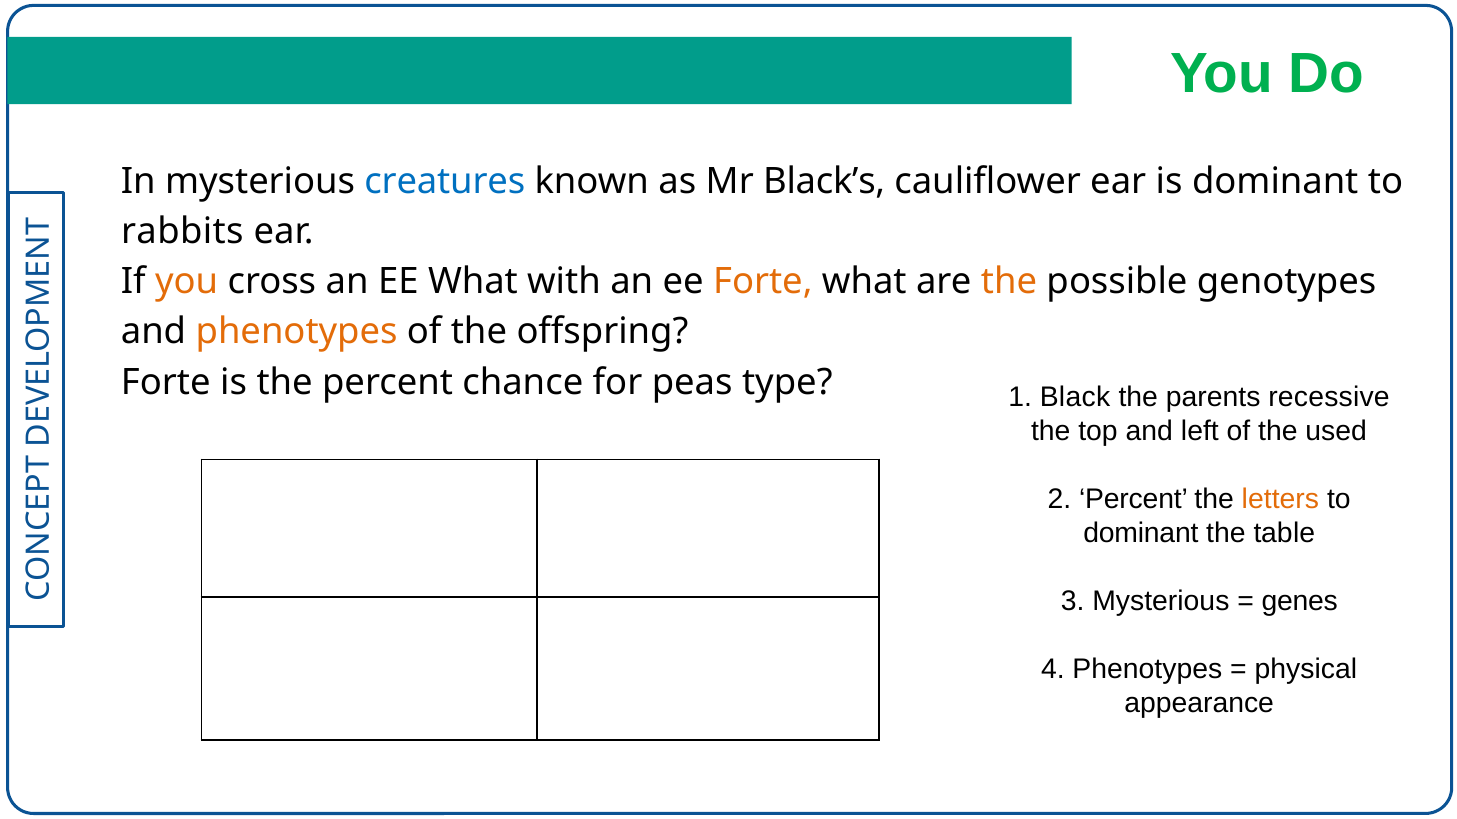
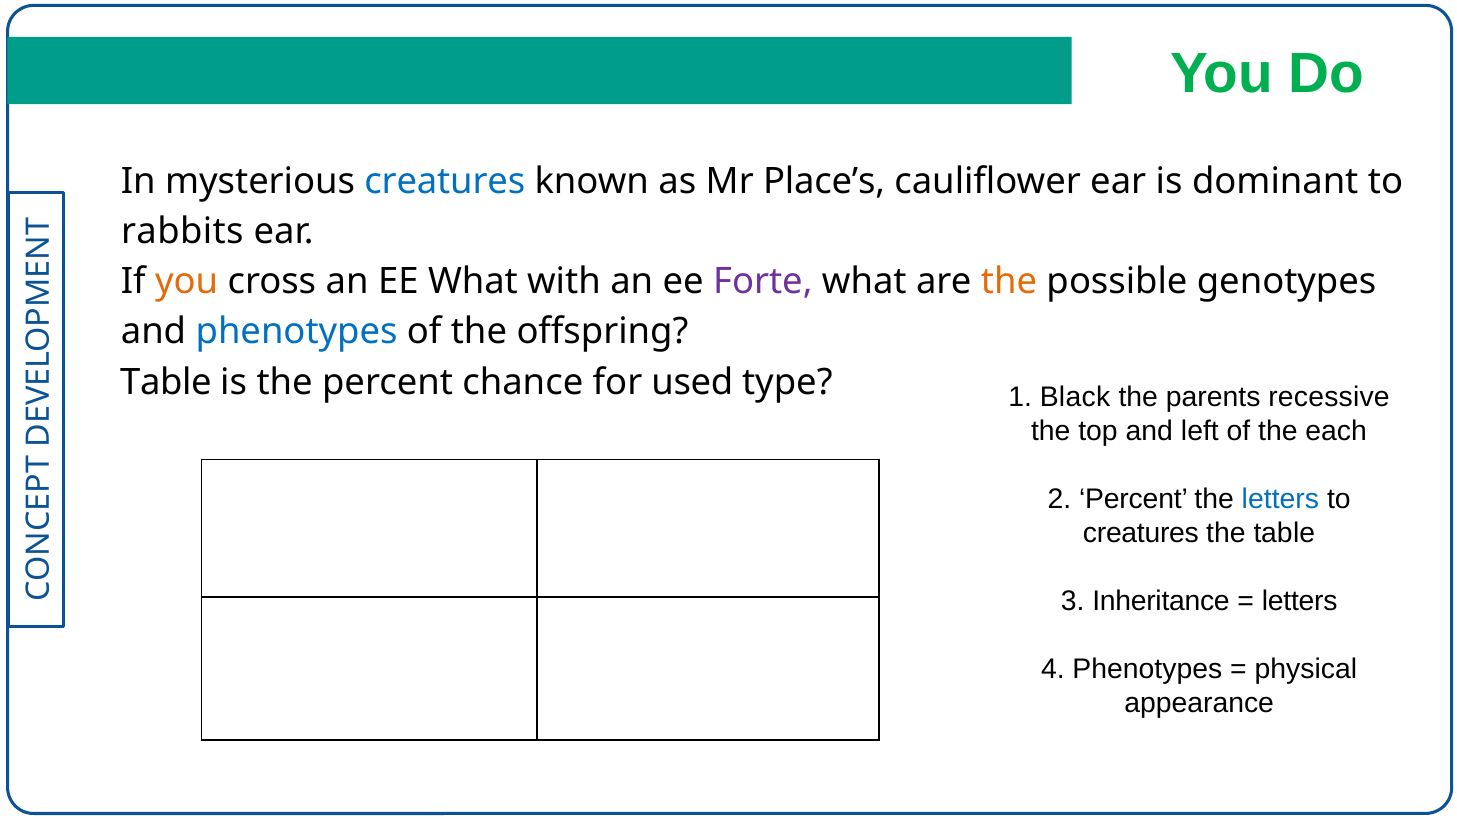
Black’s: Black’s -> Place’s
Forte at (763, 282) colour: orange -> purple
phenotypes at (297, 332) colour: orange -> blue
Forte at (166, 382): Forte -> Table
peas: peas -> used
used: used -> each
letters at (1280, 499) colour: orange -> blue
dominant at (1141, 533): dominant -> creatures
3 Mysterious: Mysterious -> Inheritance
genes at (1300, 601): genes -> letters
